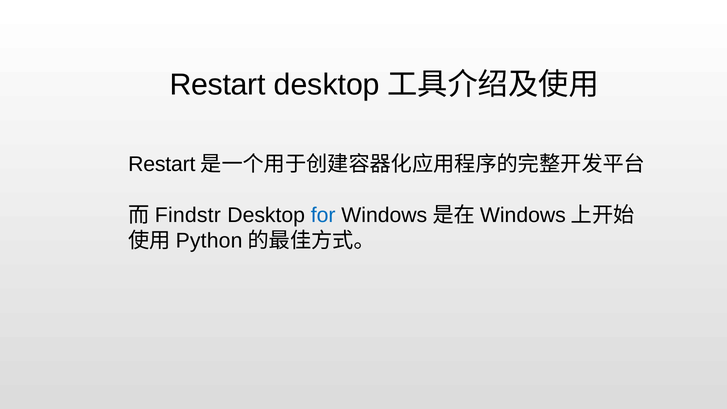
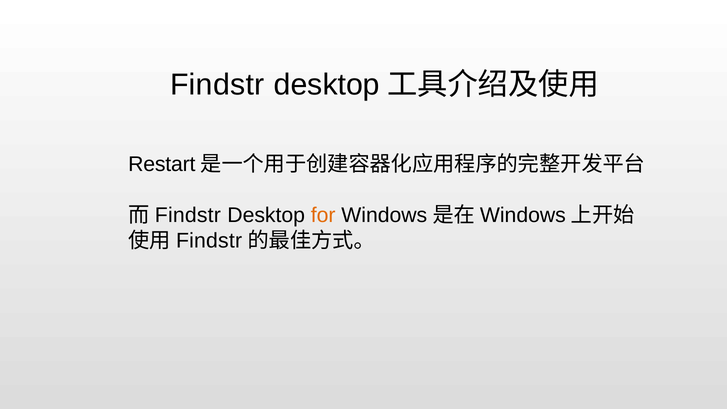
Restart at (218, 85): Restart -> Findstr
for colour: blue -> orange
Python at (209, 240): Python -> Findstr
